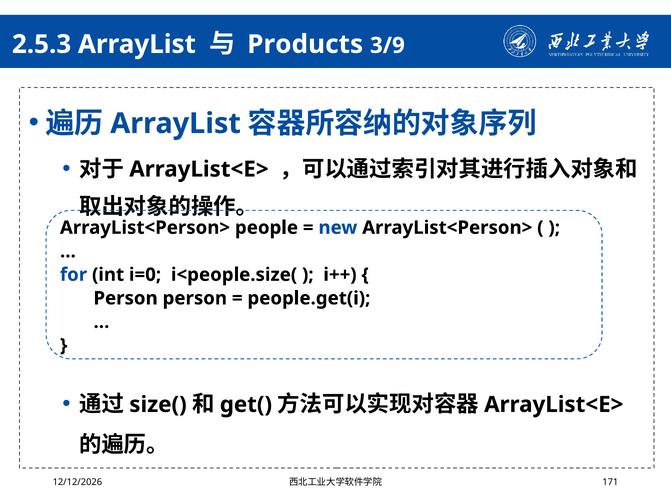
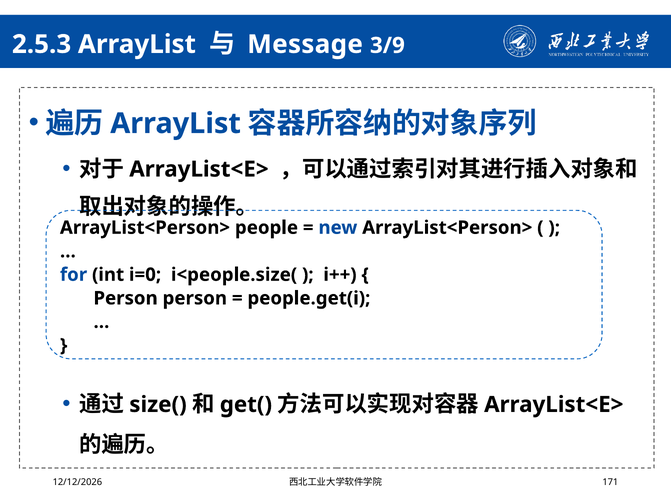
Products: Products -> Message
